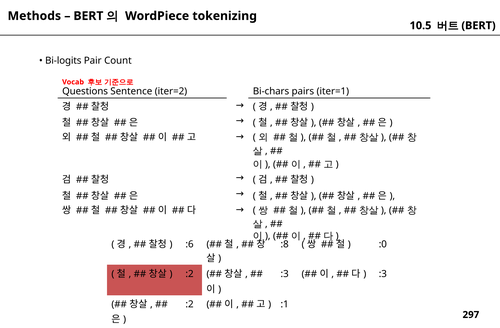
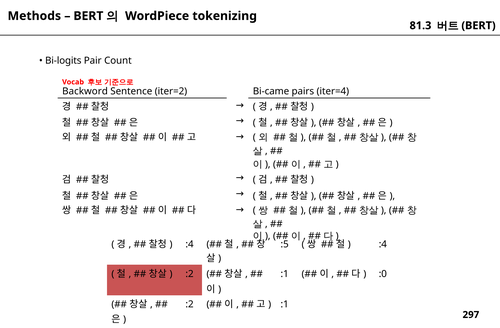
10.5: 10.5 -> 81.3
Questions: Questions -> Backword
Bi-chars: Bi-chars -> Bi-came
iter=1: iter=1 -> iter=4
:6 at (190, 244): :6 -> :4
:8: :8 -> :5
:0 at (383, 244): :0 -> :4
:3 at (285, 274): :3 -> :1
:3 at (383, 274): :3 -> :0
